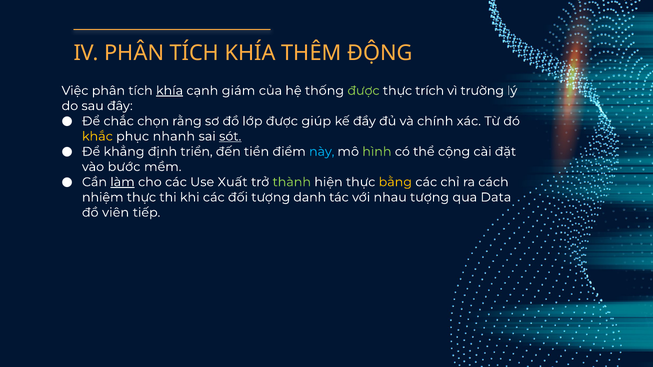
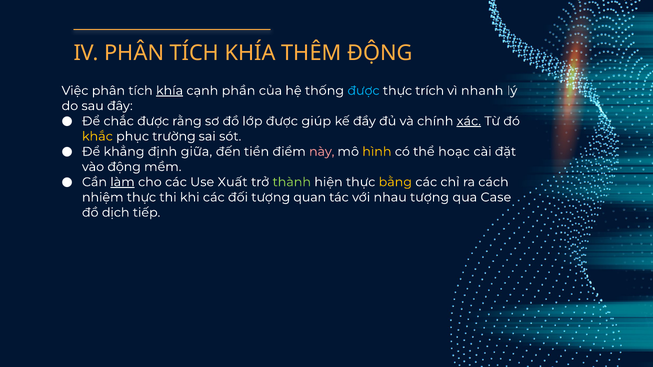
giám: giám -> phần
được at (363, 91) colour: light green -> light blue
trường: trường -> nhanh
chắc chọn: chọn -> được
xác underline: none -> present
nhanh: nhanh -> trường
sót underline: present -> none
triển: triển -> giữa
này colour: light blue -> pink
hình colour: light green -> yellow
cộng: cộng -> hoạc
vào bước: bước -> động
danh: danh -> quan
Data: Data -> Case
viên: viên -> dịch
